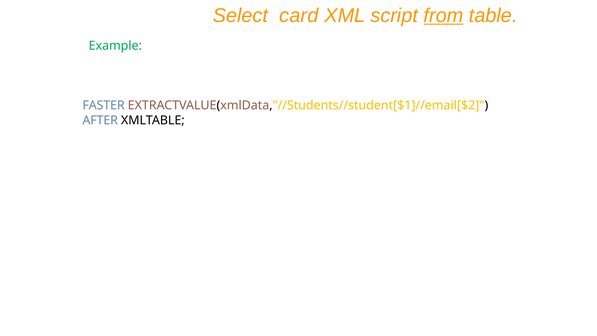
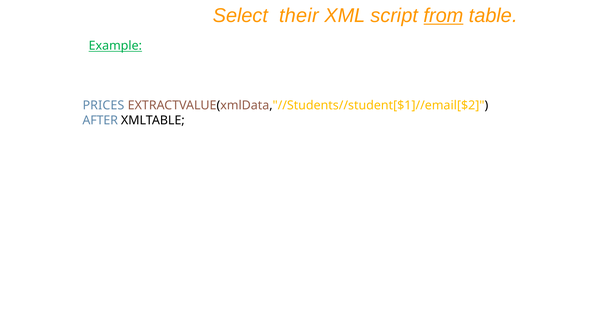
card: card -> their
Example underline: none -> present
FASTER: FASTER -> PRICES
